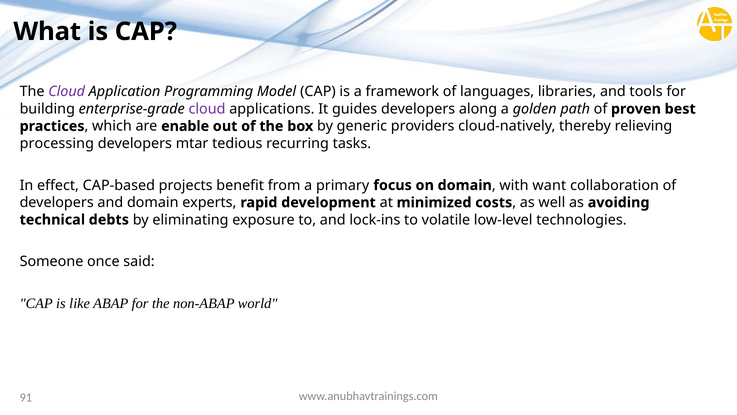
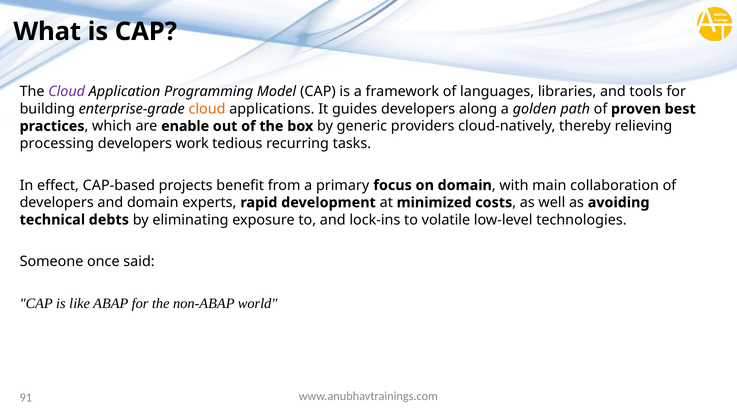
cloud at (207, 109) colour: purple -> orange
mtar: mtar -> work
want: want -> main
